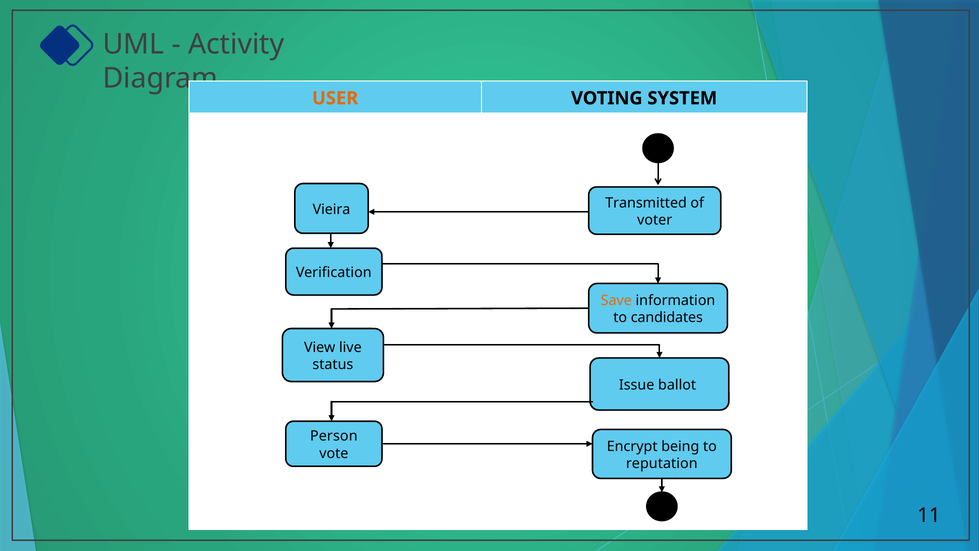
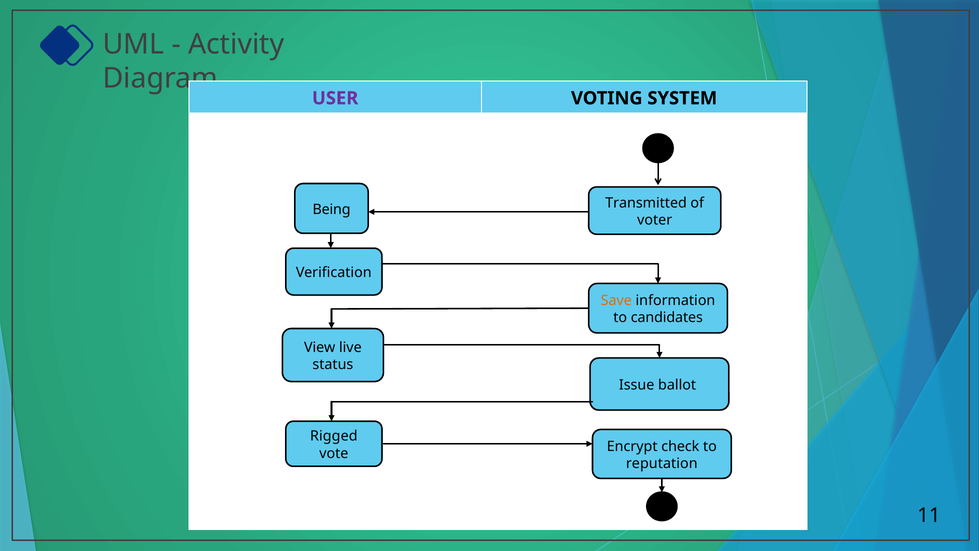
USER colour: orange -> purple
Vieira: Vieira -> Being
Person: Person -> Rigged
being: being -> check
